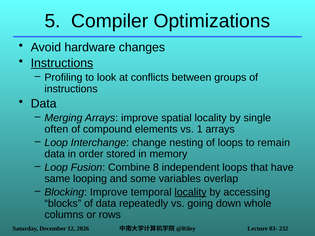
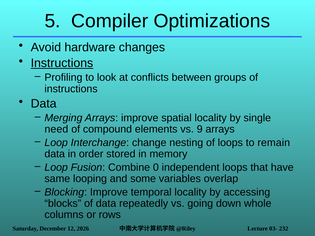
often: often -> need
1: 1 -> 9
8: 8 -> 0
locality at (191, 192) underline: present -> none
